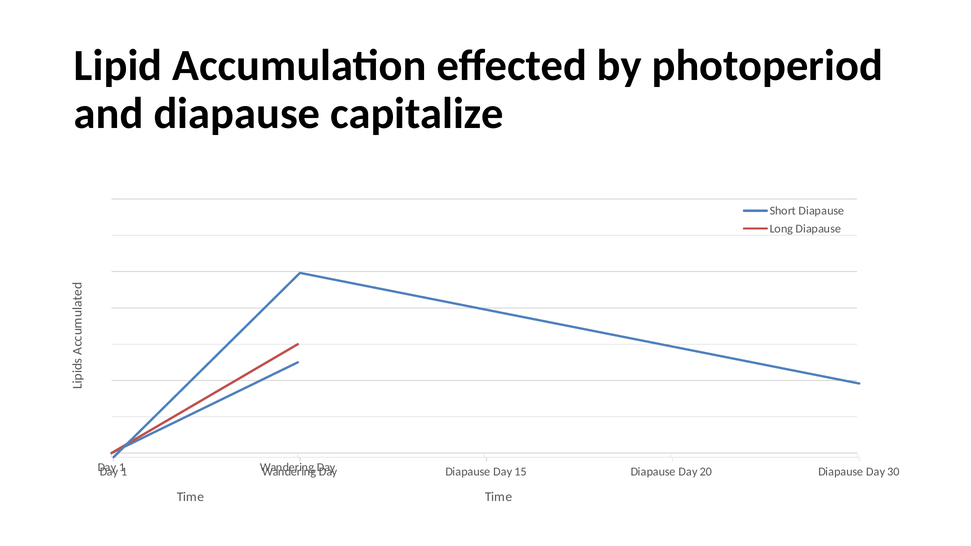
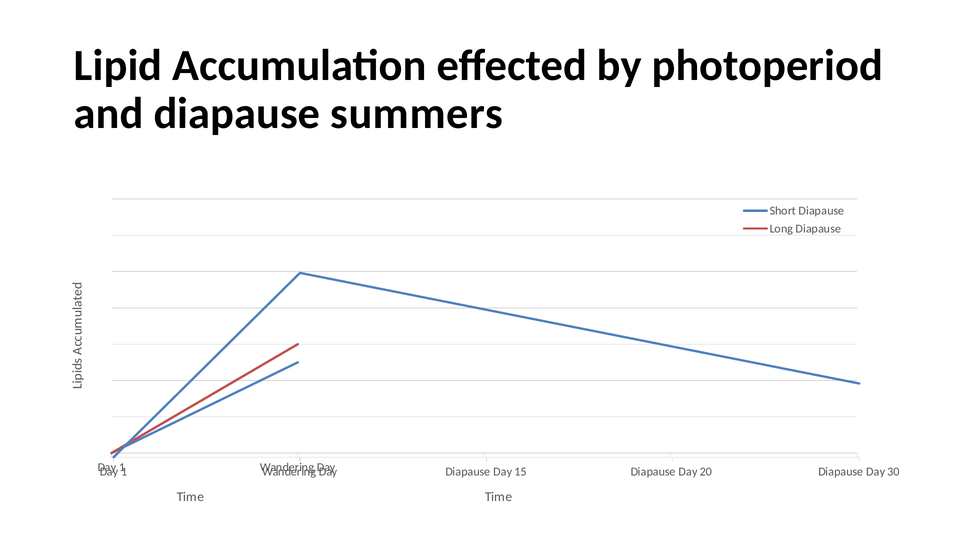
capitalize: capitalize -> summers
